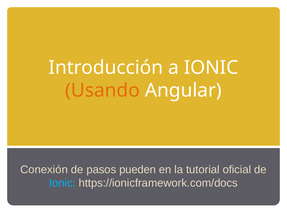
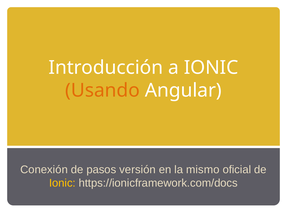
pueden: pueden -> versión
tutorial: tutorial -> mismo
Ionic at (62, 183) colour: light blue -> yellow
